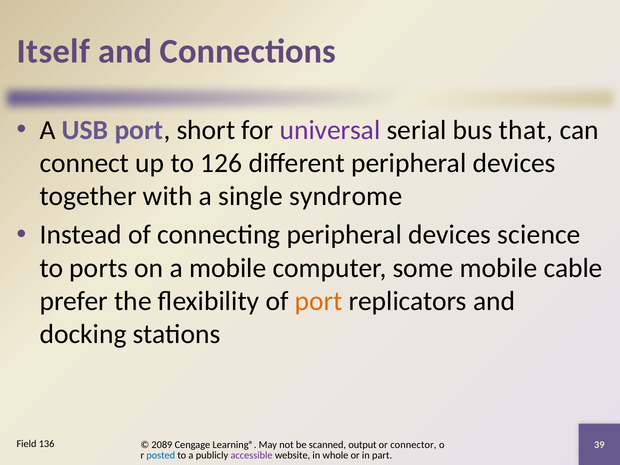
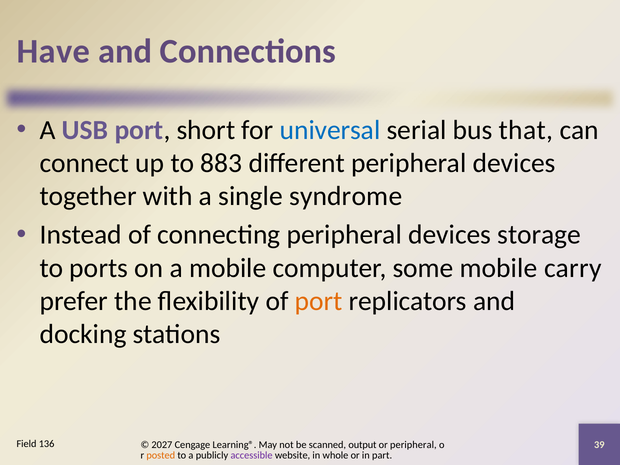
Itself: Itself -> Have
universal colour: purple -> blue
126: 126 -> 883
science: science -> storage
cable: cable -> carry
2089: 2089 -> 2027
or connector: connector -> peripheral
posted colour: blue -> orange
